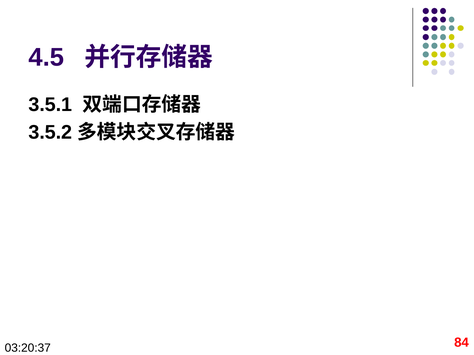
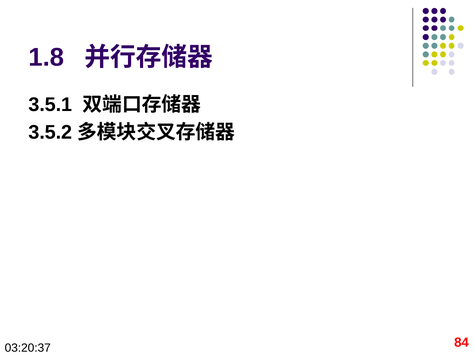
4.5: 4.5 -> 1.8
